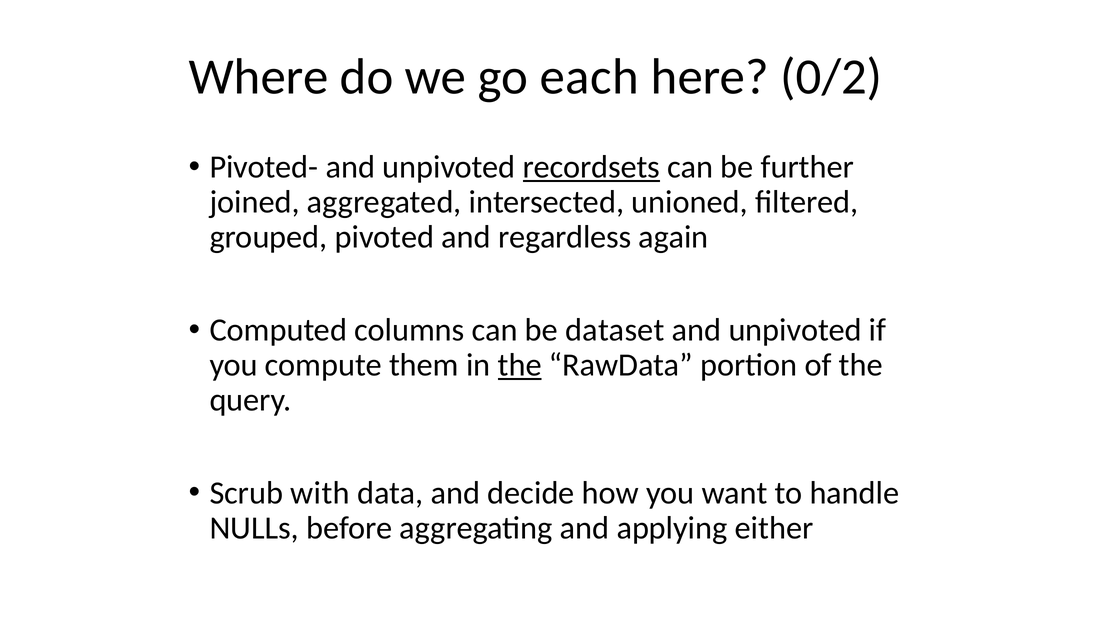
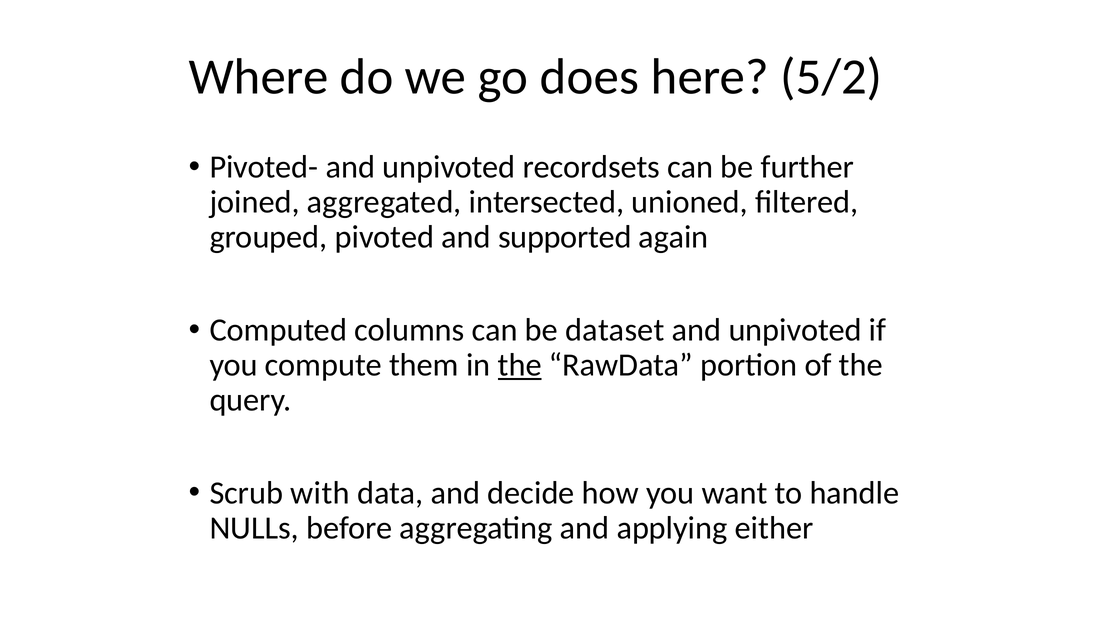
each: each -> does
0/2: 0/2 -> 5/2
recordsets underline: present -> none
regardless: regardless -> supported
